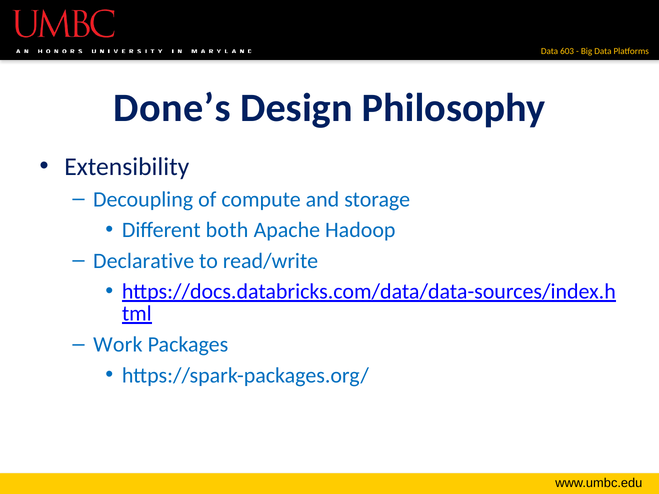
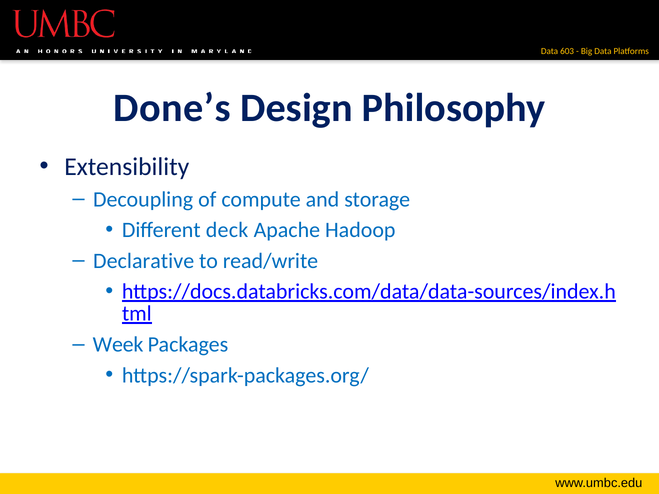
both: both -> deck
Work: Work -> Week
